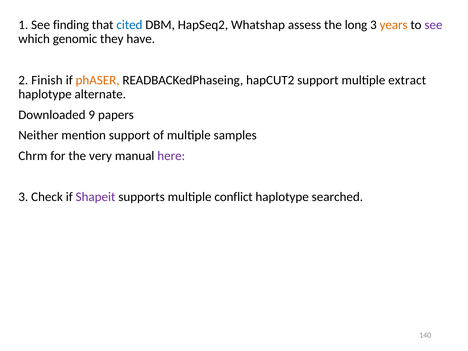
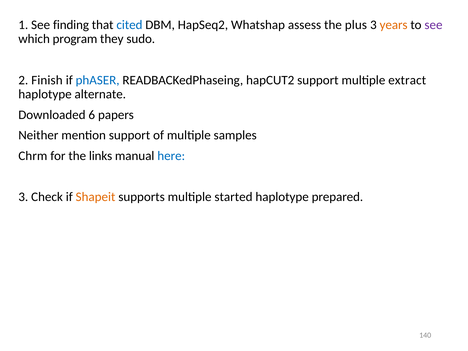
long: long -> plus
genomic: genomic -> program
have: have -> sudo
phASER colour: orange -> blue
9: 9 -> 6
very: very -> links
here colour: purple -> blue
Shapeit colour: purple -> orange
conflict: conflict -> started
searched: searched -> prepared
